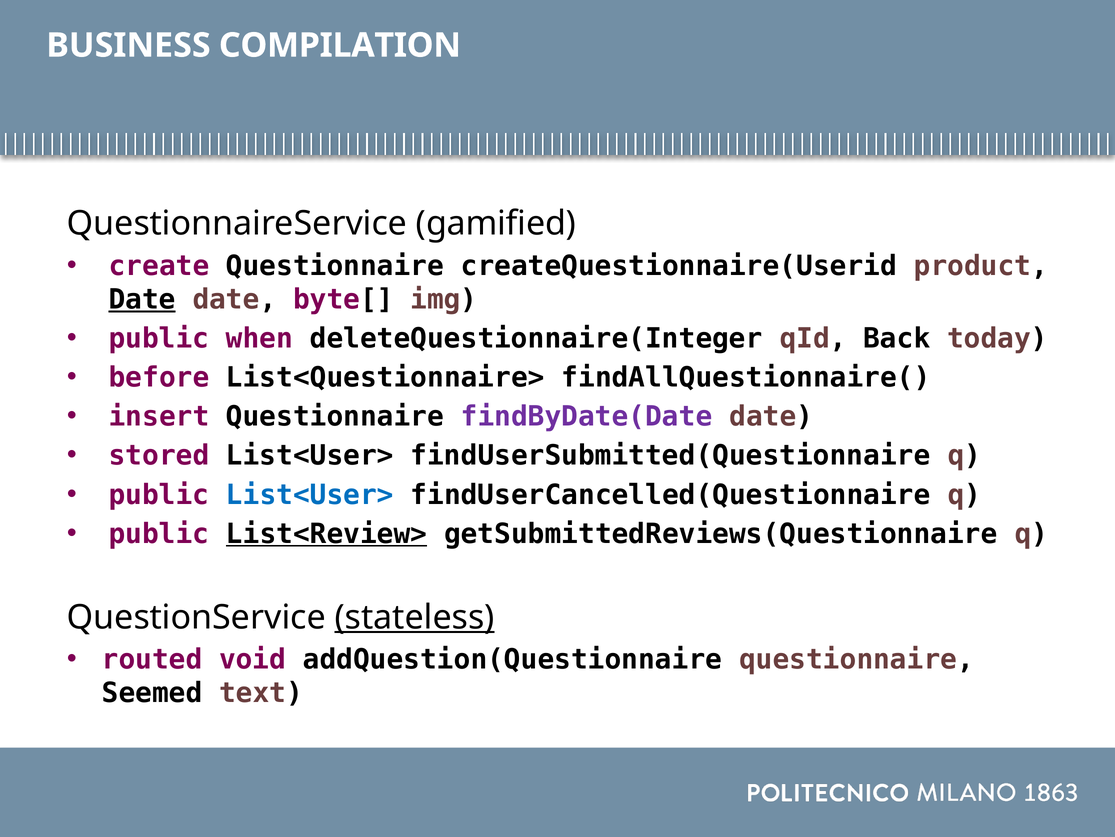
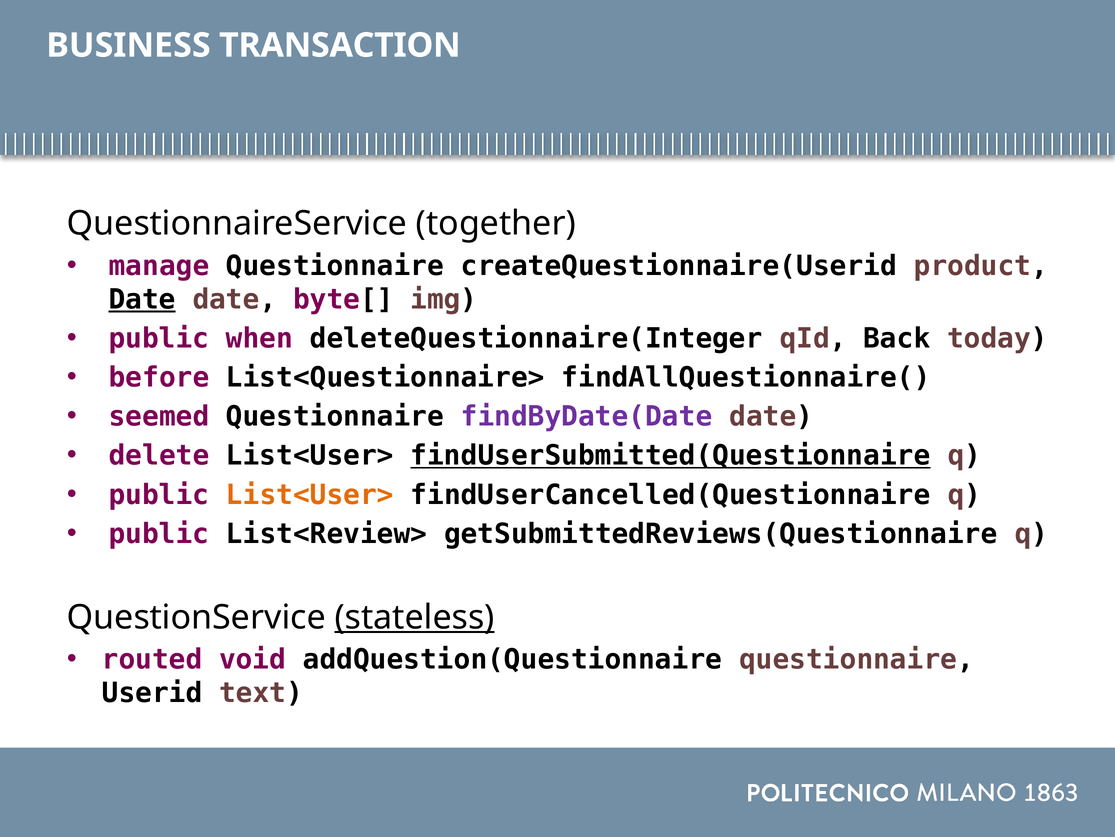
COMPILATION: COMPILATION -> TRANSACTION
gamified: gamified -> together
create: create -> manage
insert: insert -> seemed
stored: stored -> delete
findUserSubmitted(Questionnaire underline: none -> present
List<User> at (310, 494) colour: blue -> orange
List<Review> underline: present -> none
Seemed: Seemed -> Userid
